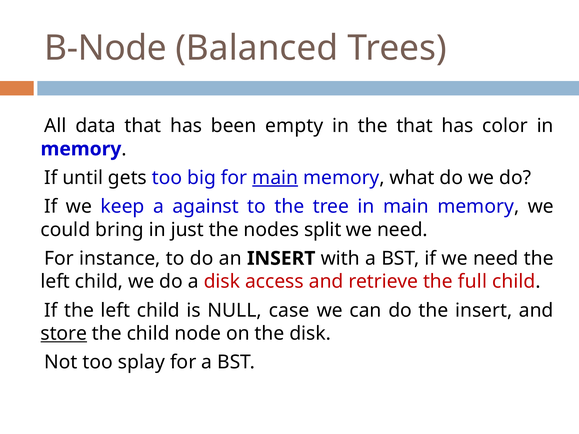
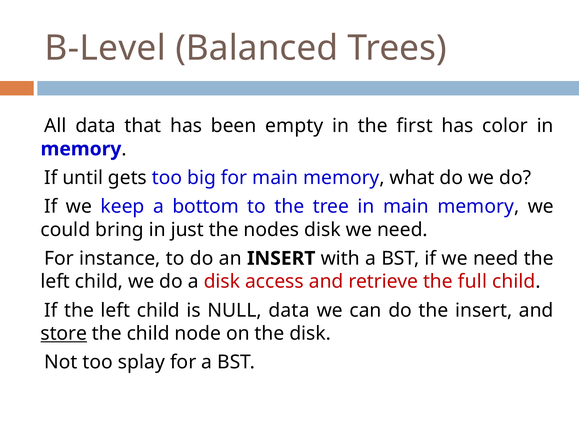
B-Node: B-Node -> B-Level
the that: that -> first
main at (275, 178) underline: present -> none
against: against -> bottom
nodes split: split -> disk
NULL case: case -> data
